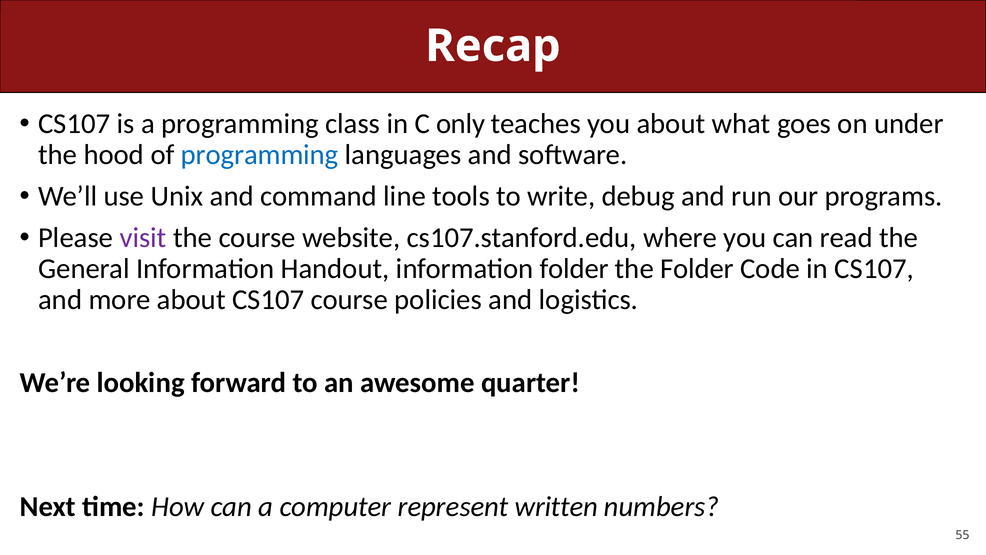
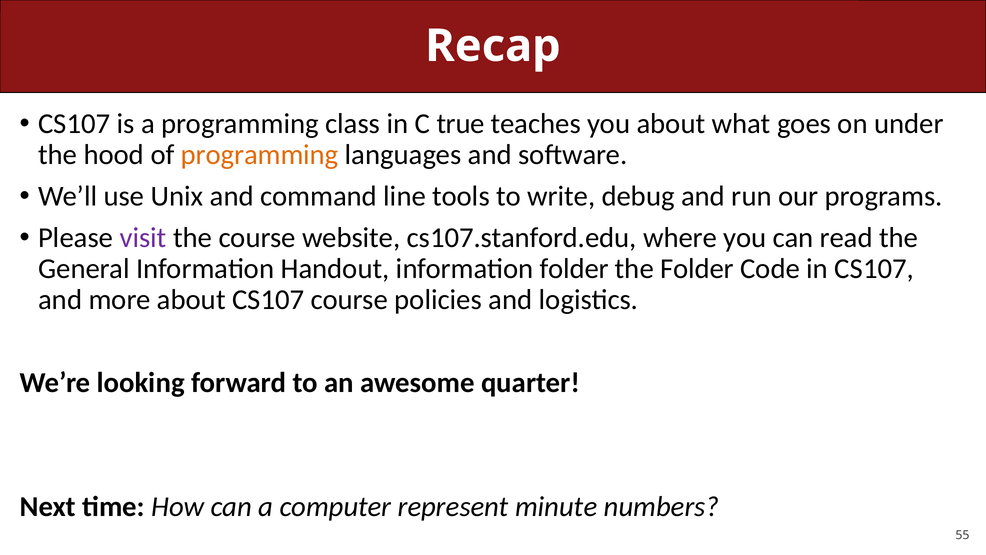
only: only -> true
programming at (260, 155) colour: blue -> orange
written: written -> minute
